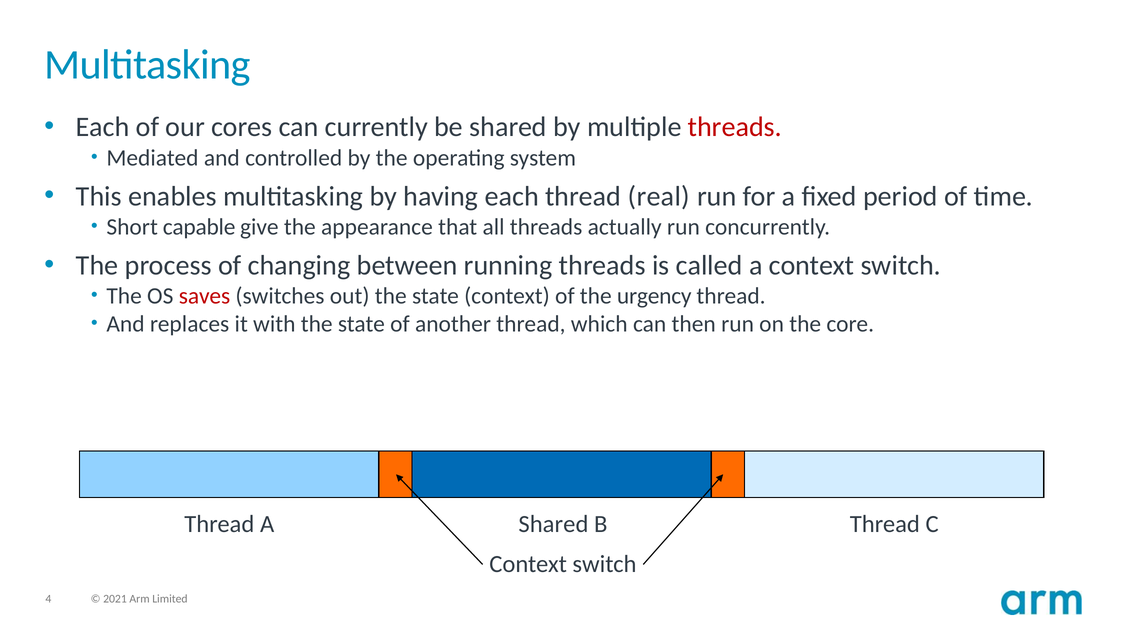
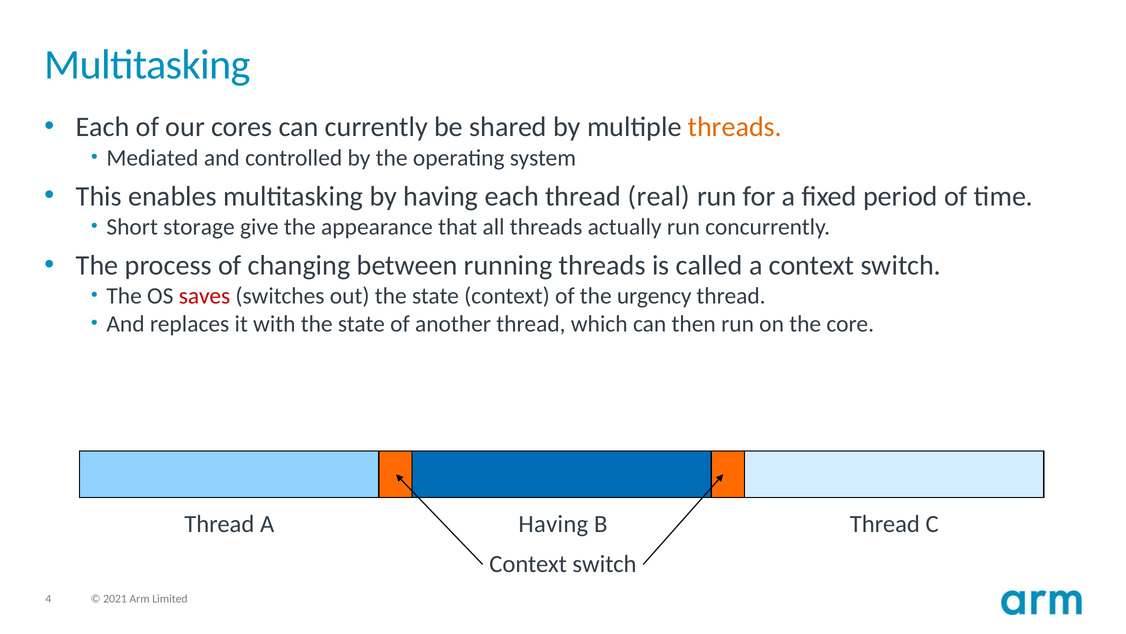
threads at (735, 127) colour: red -> orange
capable: capable -> storage
A Shared: Shared -> Having
